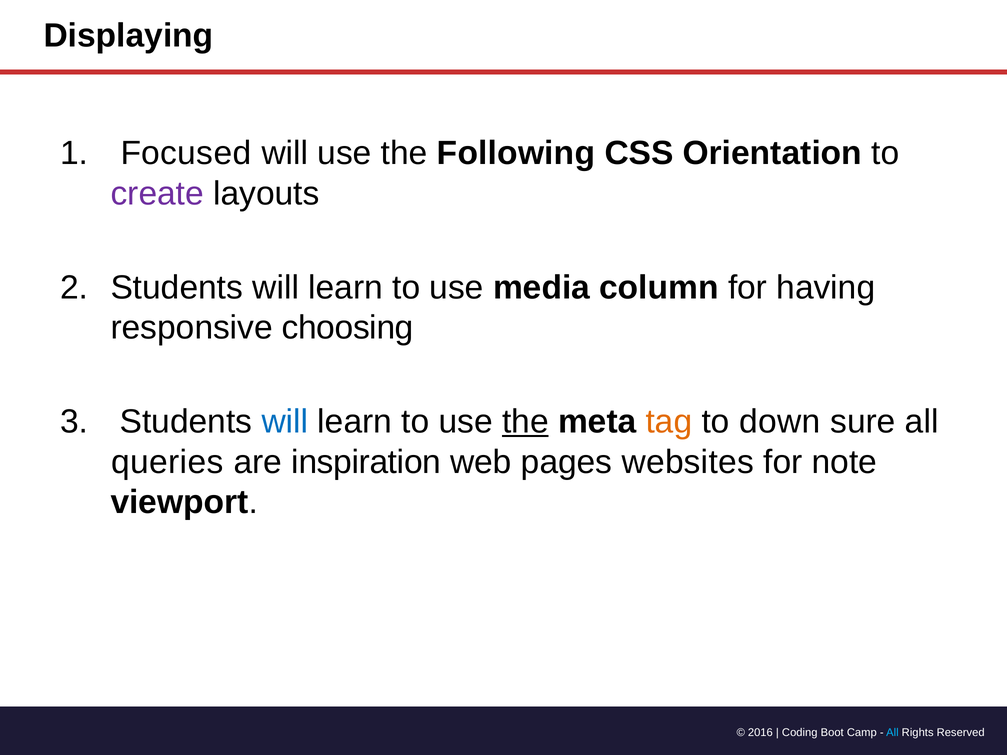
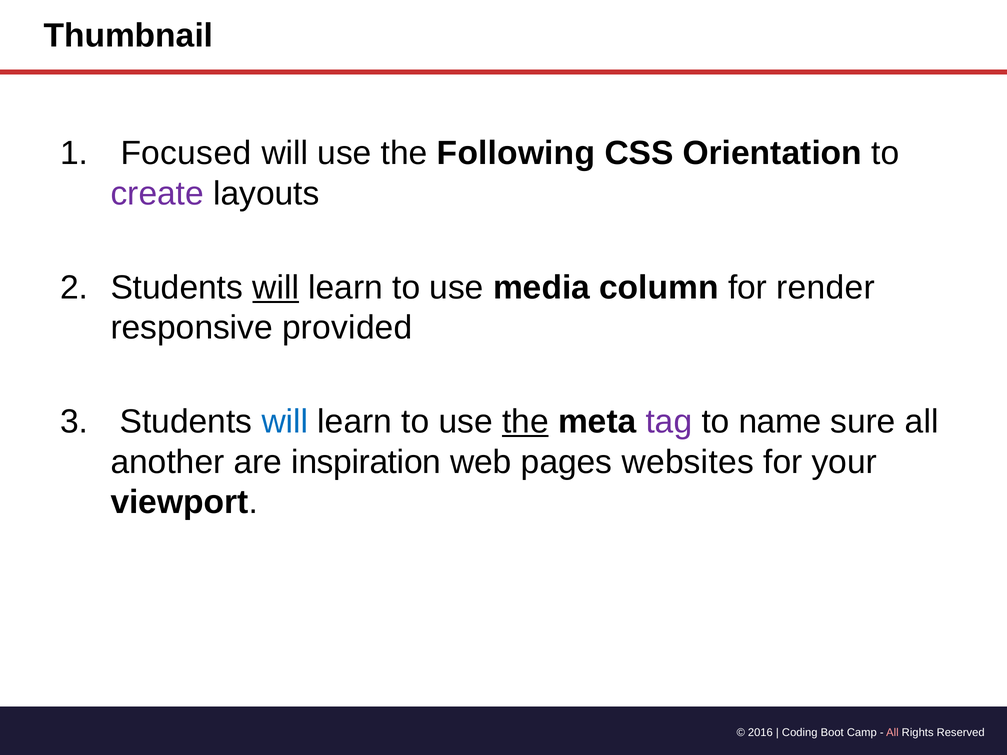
Displaying: Displaying -> Thumbnail
will at (276, 288) underline: none -> present
having: having -> render
choosing: choosing -> provided
tag colour: orange -> purple
down: down -> name
queries: queries -> another
note: note -> your
All at (892, 733) colour: light blue -> pink
